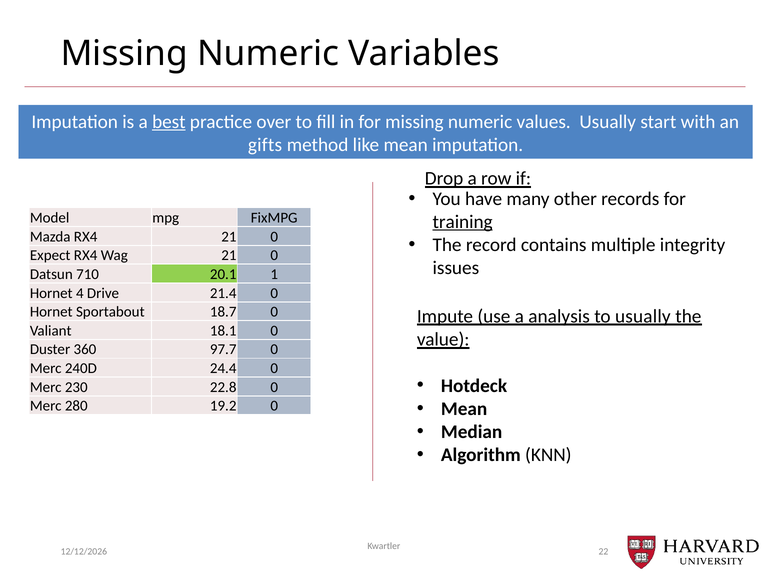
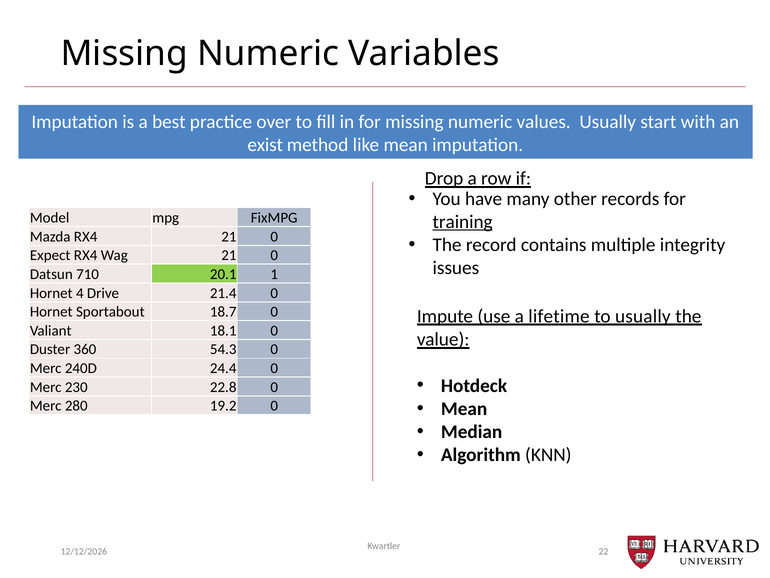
best underline: present -> none
gifts: gifts -> exist
analysis: analysis -> lifetime
97.7: 97.7 -> 54.3
